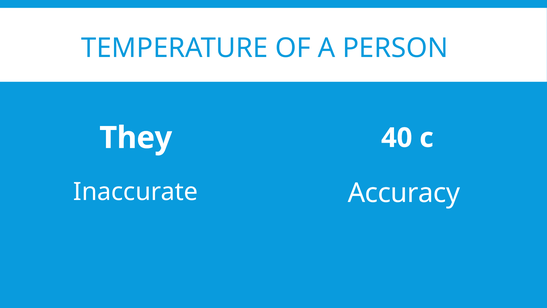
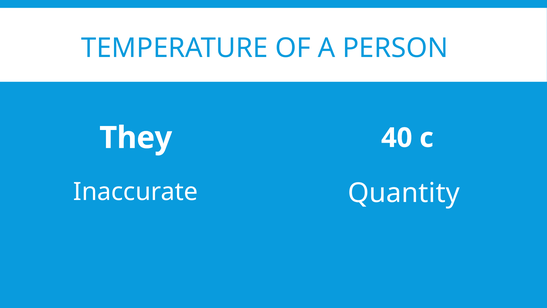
Accuracy: Accuracy -> Quantity
